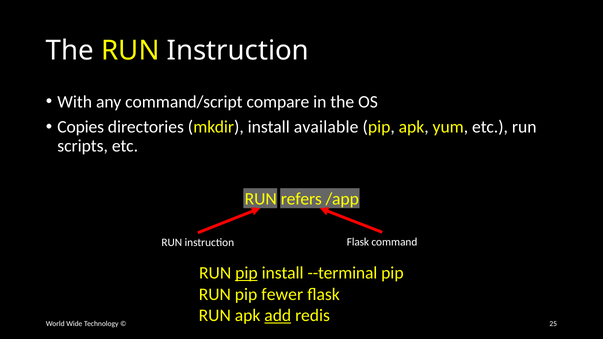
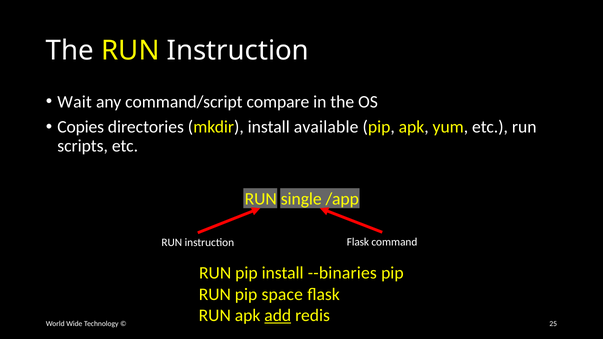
With: With -> Wait
refers: refers -> single
pip at (246, 273) underline: present -> none
--terminal: --terminal -> --binaries
fewer: fewer -> space
